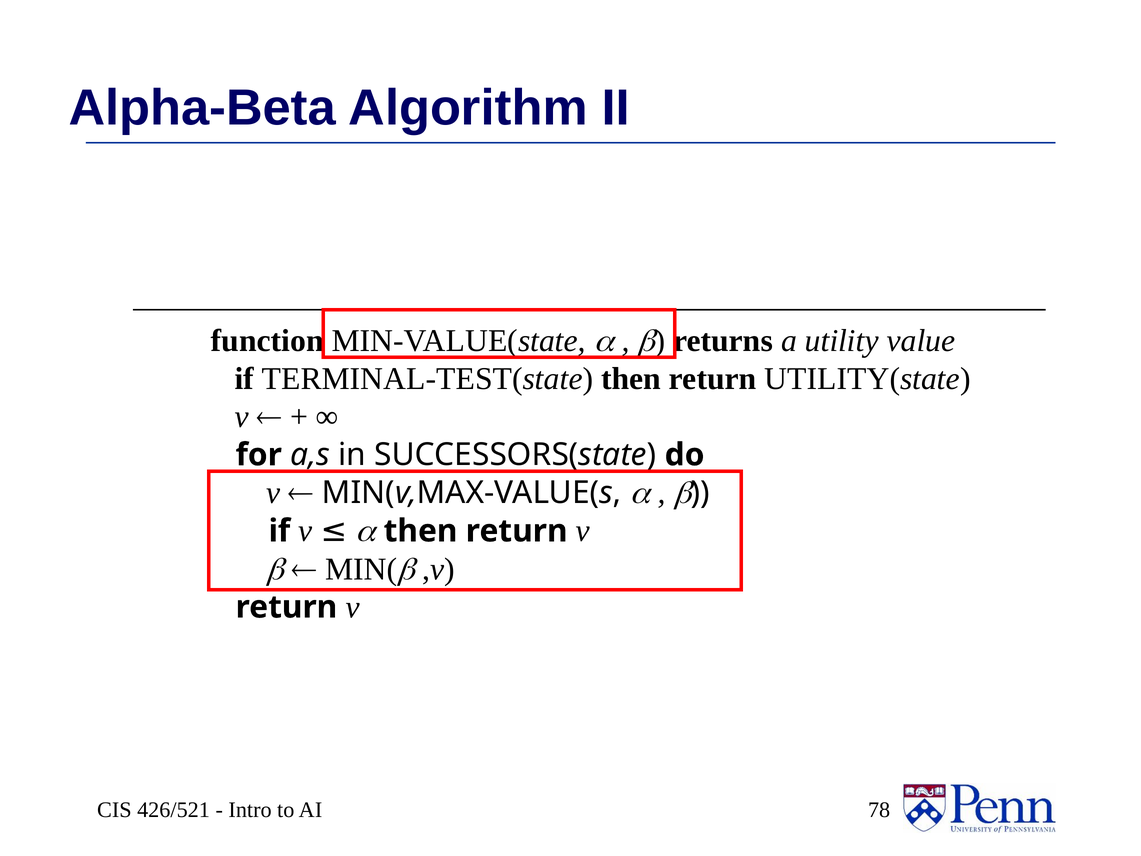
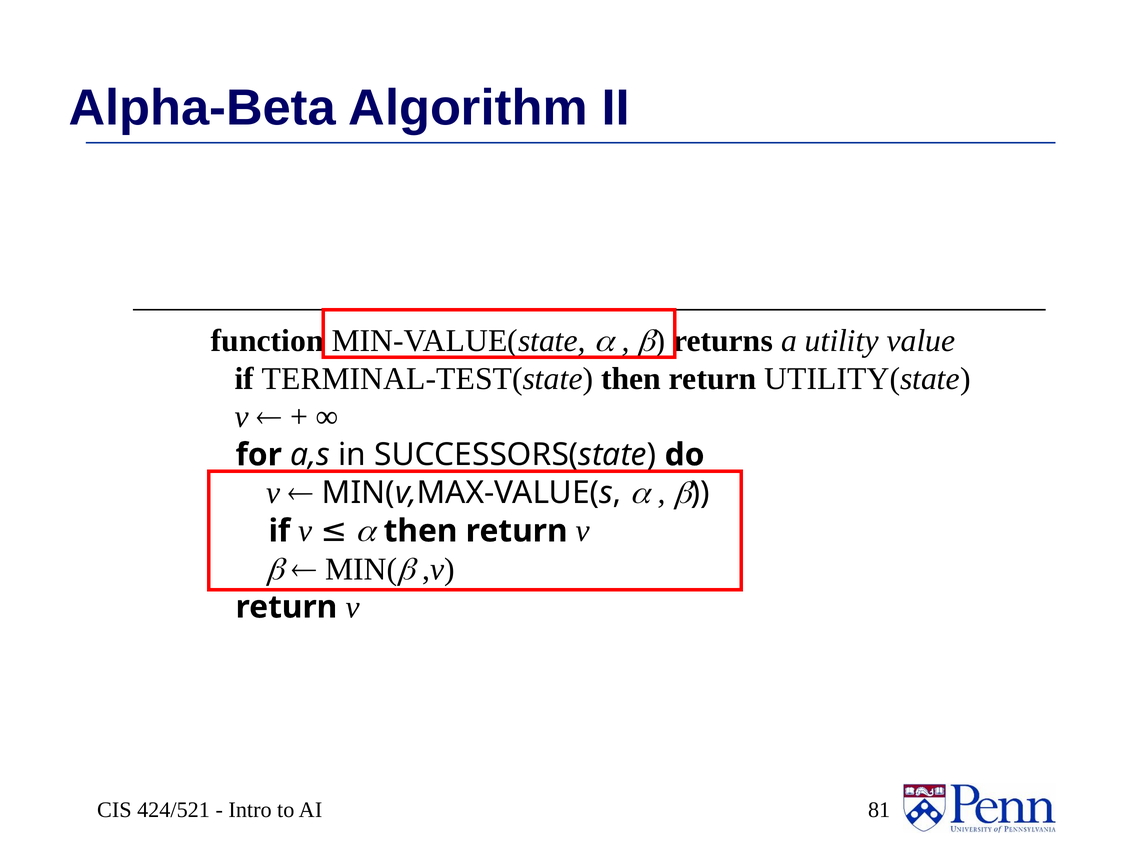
426/521: 426/521 -> 424/521
78: 78 -> 81
